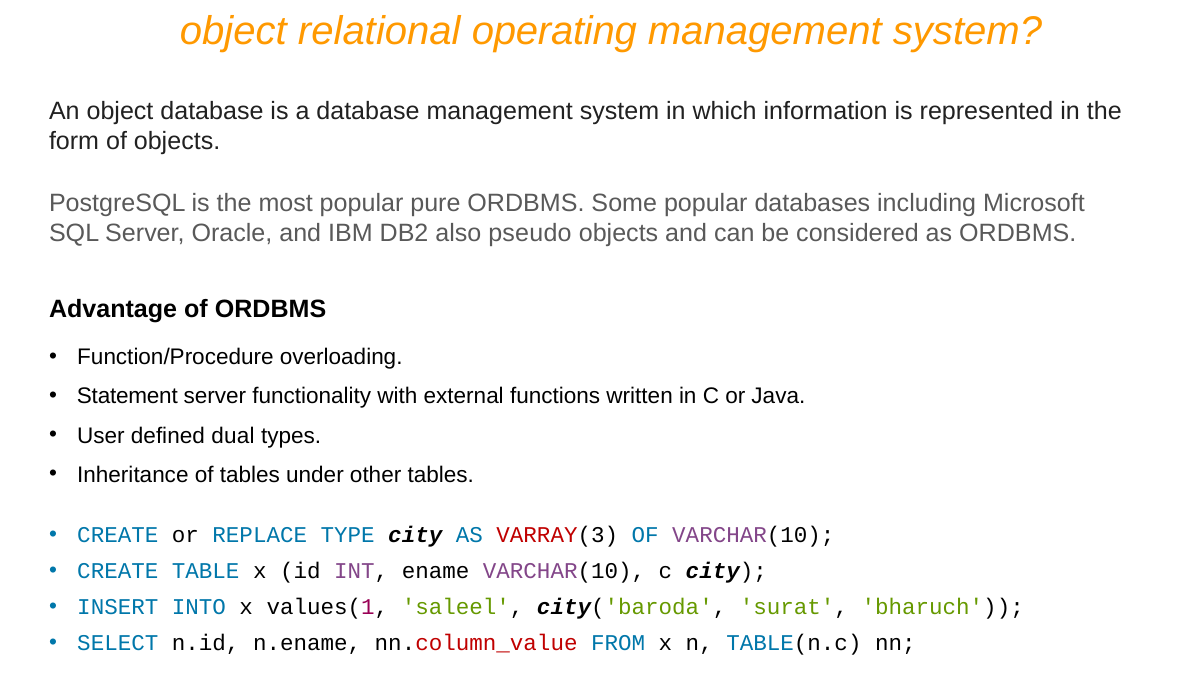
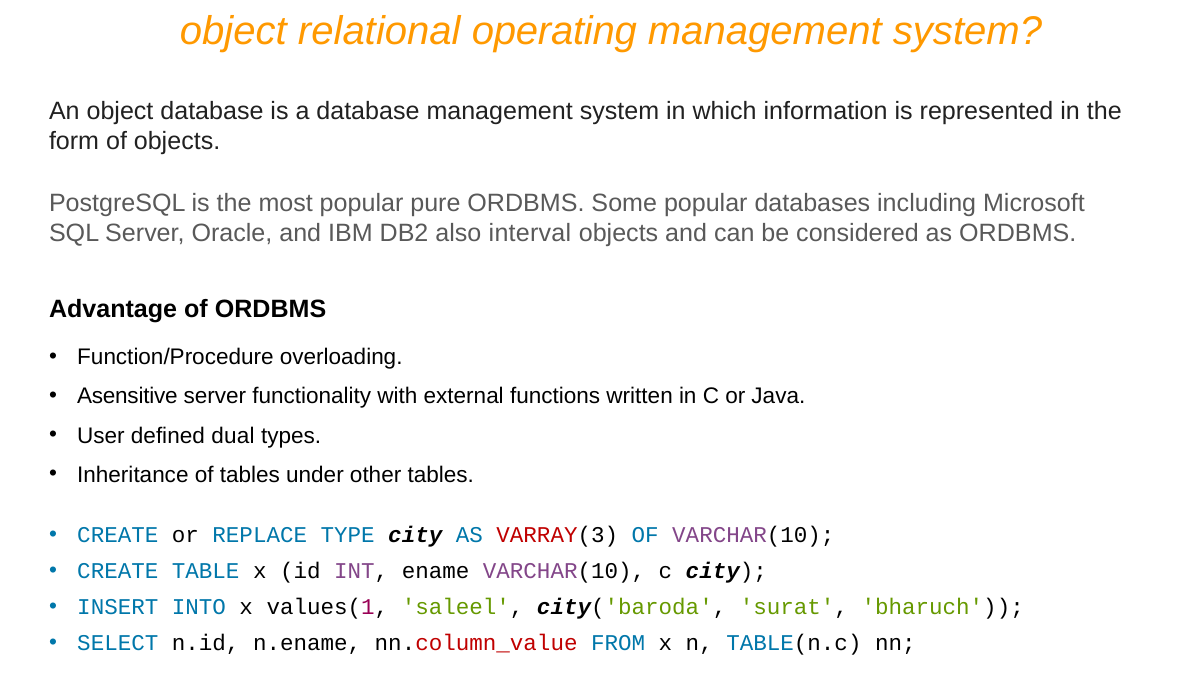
pseudo: pseudo -> interval
Statement: Statement -> Asensitive
